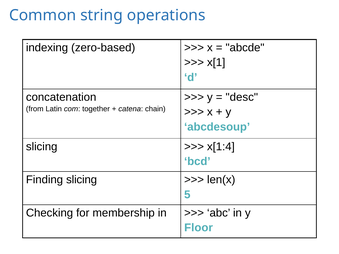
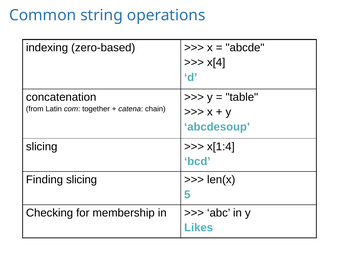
x[1: x[1 -> x[4
desc: desc -> table
Floor: Floor -> Likes
